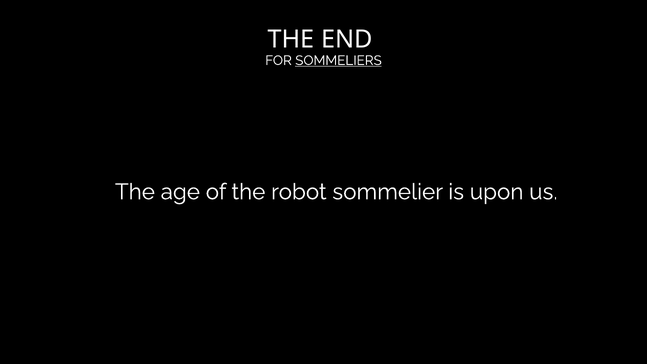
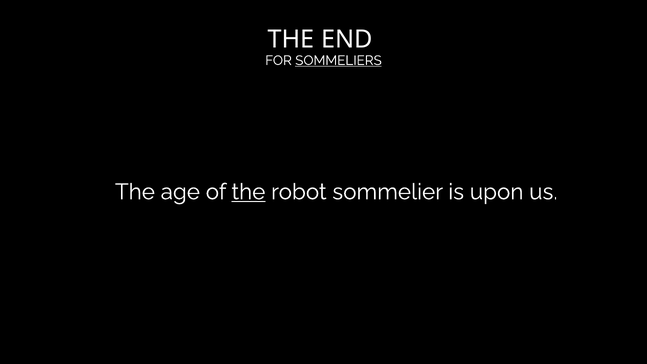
the at (248, 192) underline: none -> present
